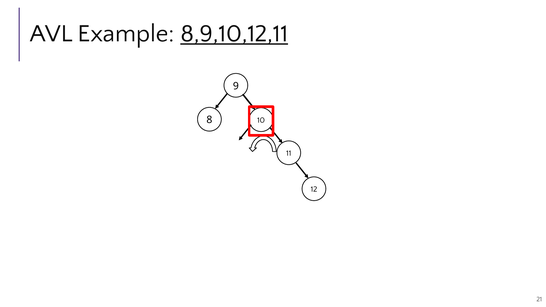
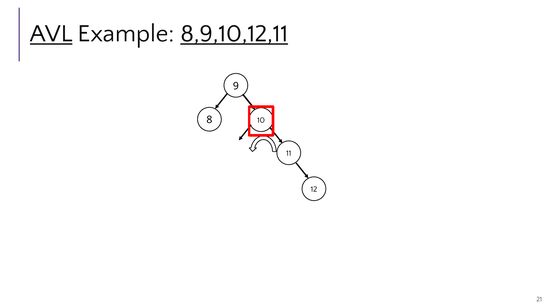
AVL underline: none -> present
